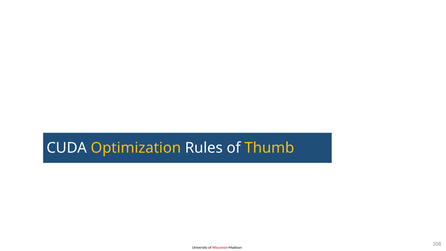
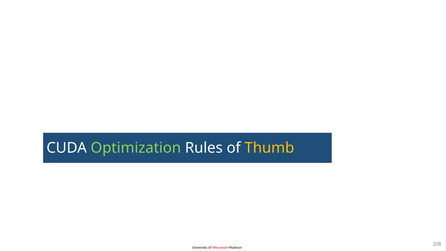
Optimization colour: yellow -> light green
